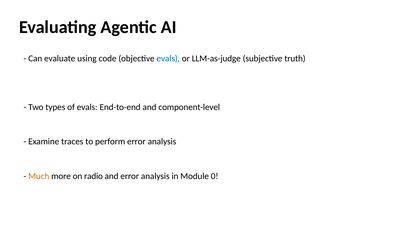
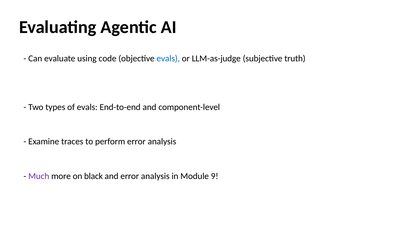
Much colour: orange -> purple
radio: radio -> black
0: 0 -> 9
